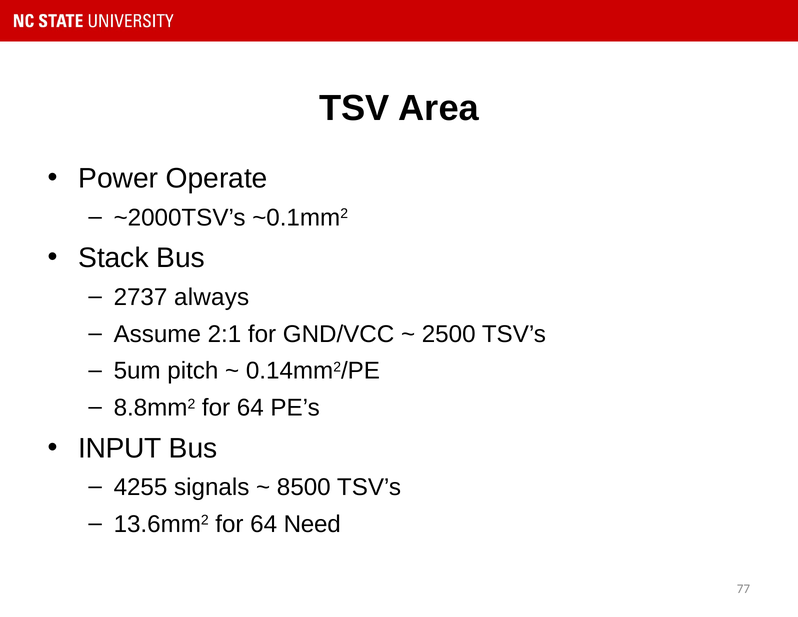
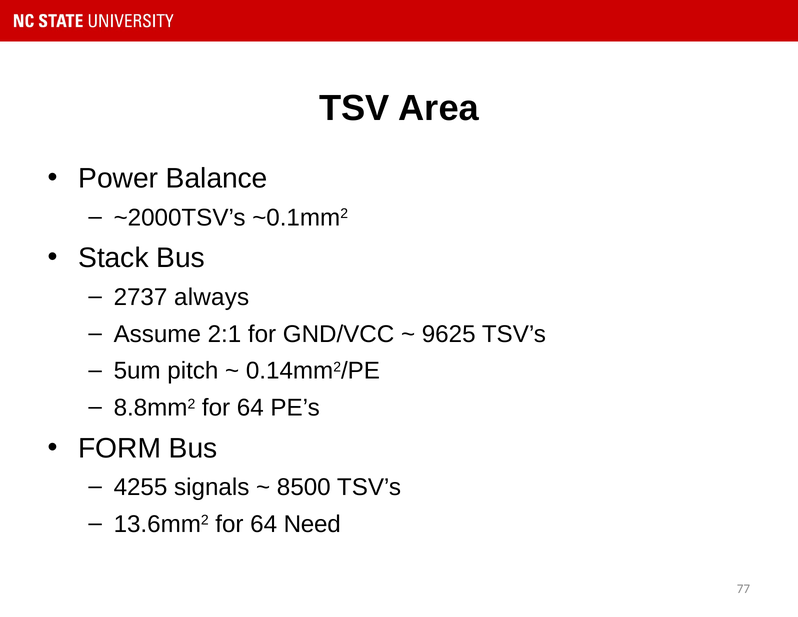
Operate: Operate -> Balance
2500: 2500 -> 9625
INPUT: INPUT -> FORM
